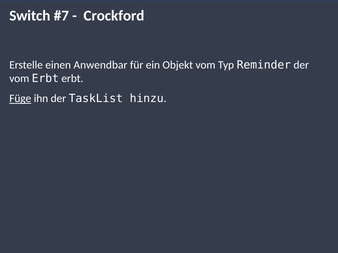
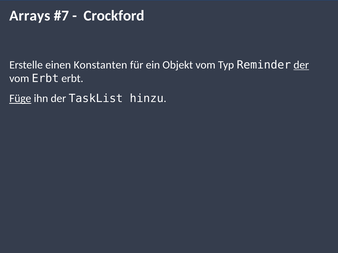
Switch: Switch -> Arrays
Anwendbar: Anwendbar -> Konstanten
der at (301, 65) underline: none -> present
